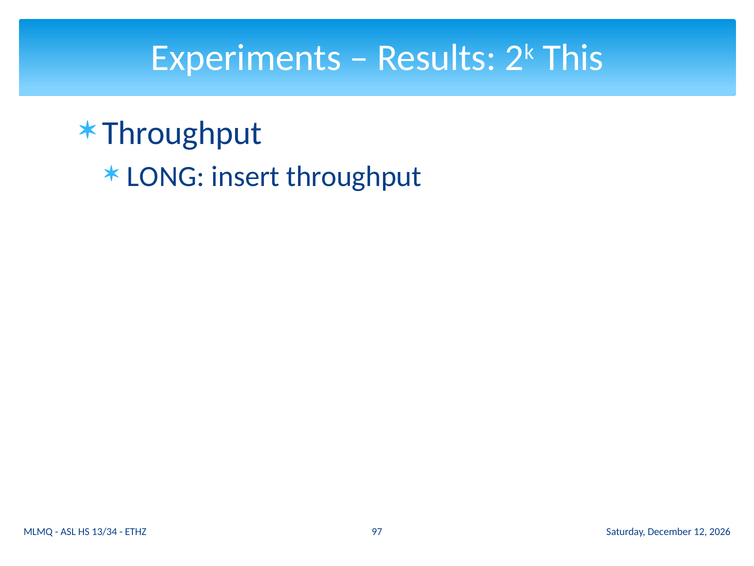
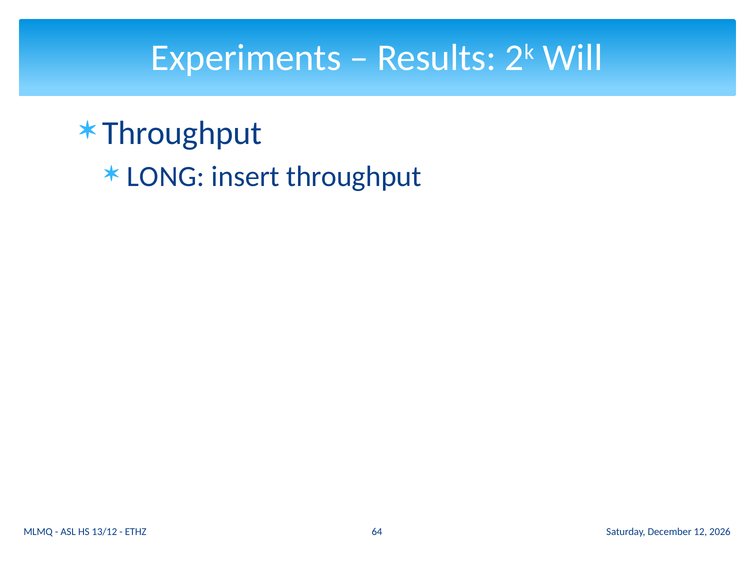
This: This -> Will
13/34: 13/34 -> 13/12
97: 97 -> 64
